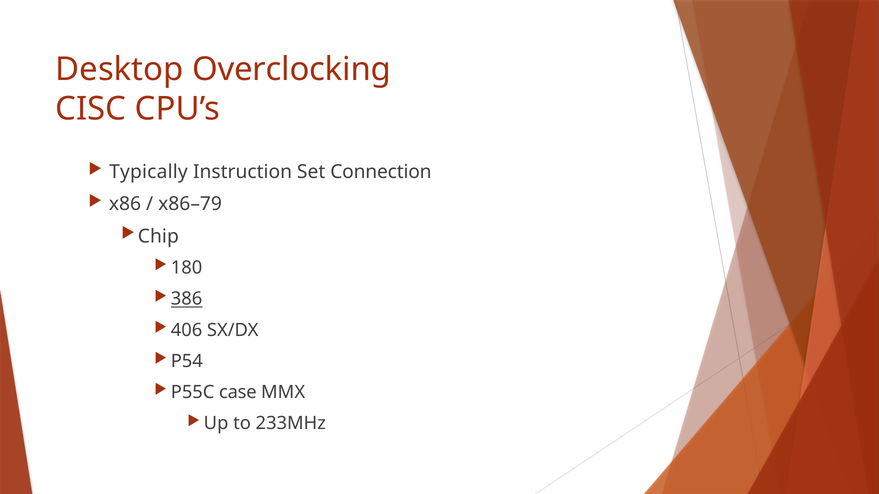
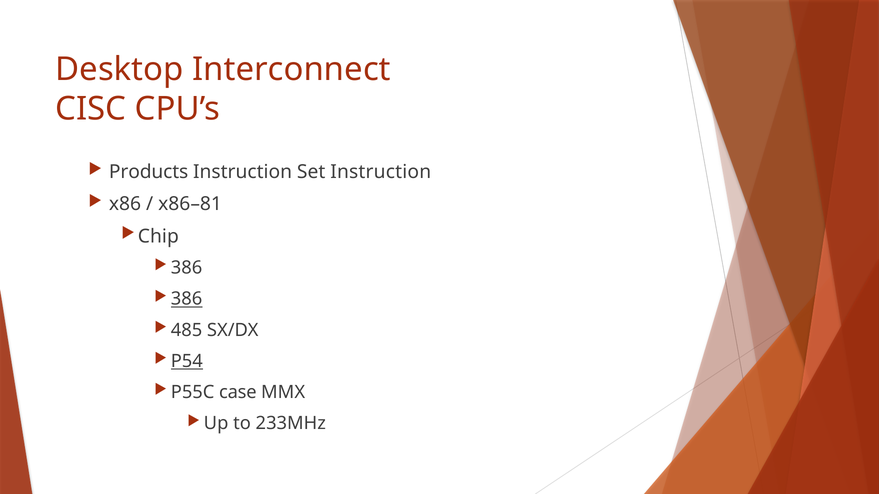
Overclocking: Overclocking -> Interconnect
Typically: Typically -> Products
Set Connection: Connection -> Instruction
x86–79: x86–79 -> x86–81
180 at (187, 268): 180 -> 386
406: 406 -> 485
P54 underline: none -> present
